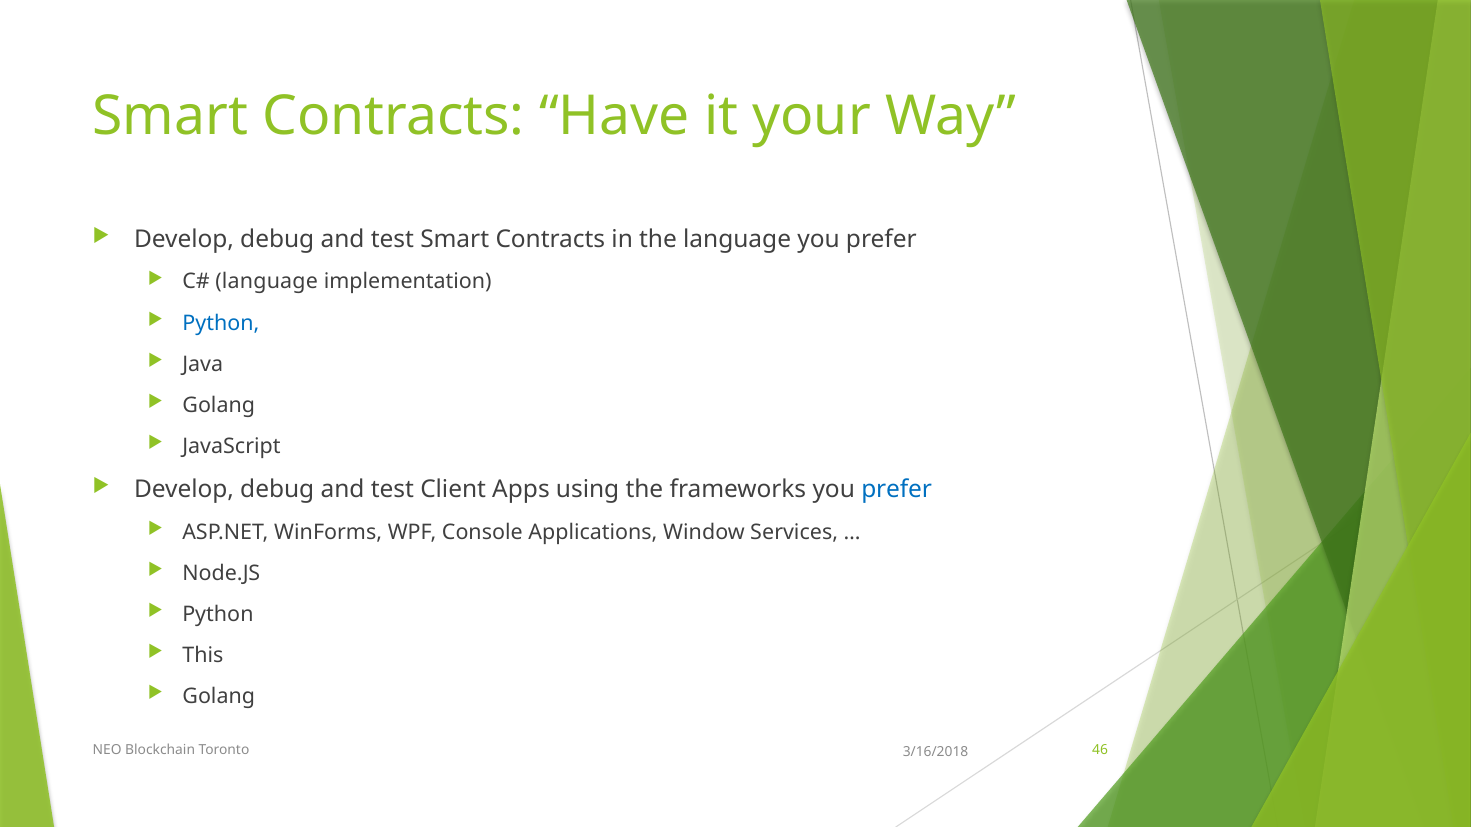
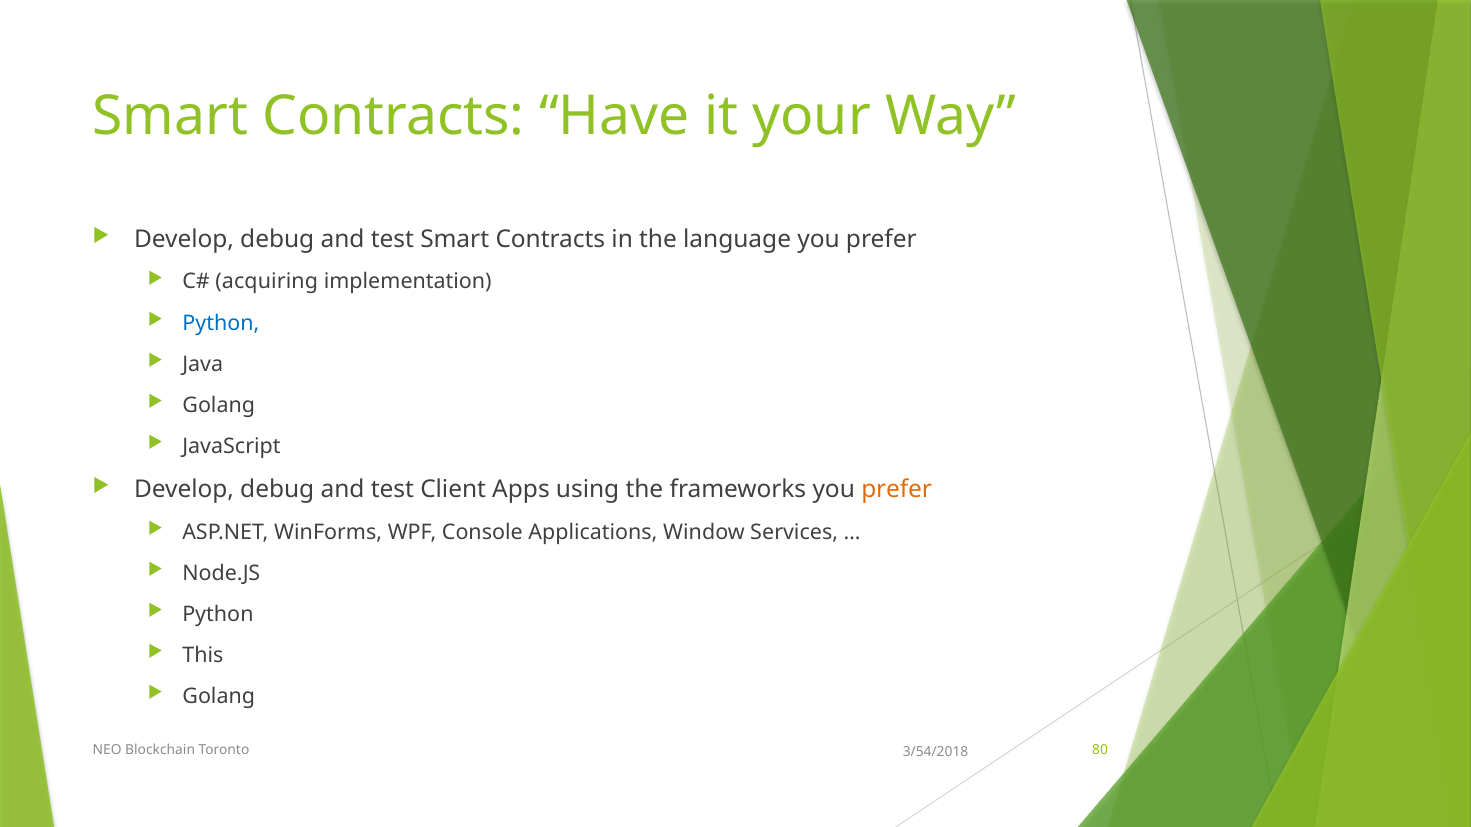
language at (267, 282): language -> acquiring
prefer at (897, 490) colour: blue -> orange
46: 46 -> 80
3/16/2018: 3/16/2018 -> 3/54/2018
